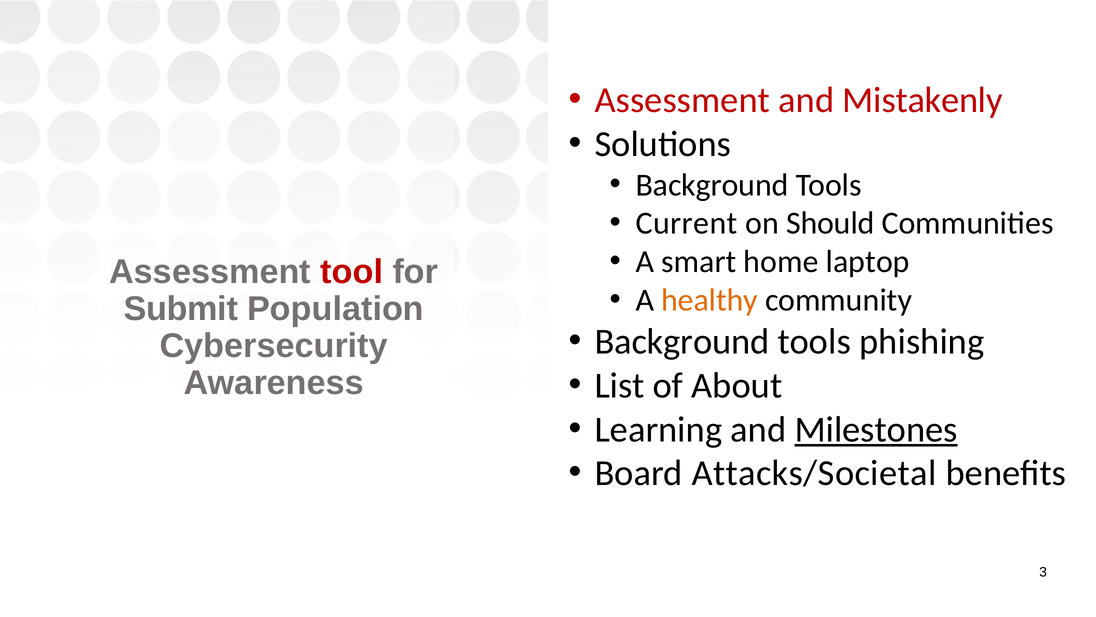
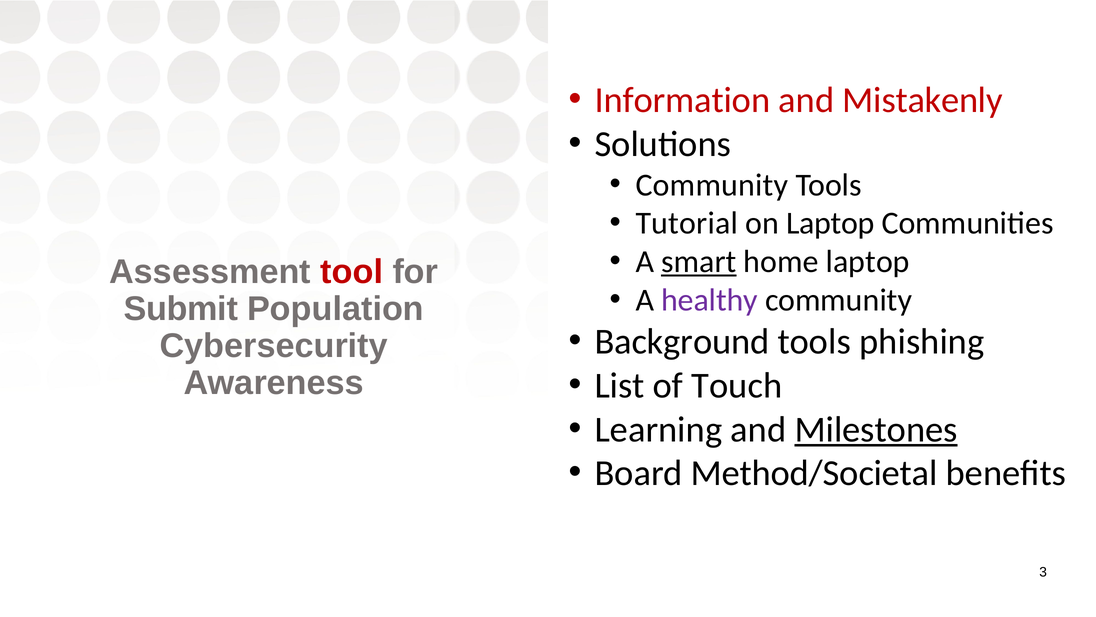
Assessment at (682, 100): Assessment -> Information
Background at (712, 185): Background -> Community
Current: Current -> Tutorial
on Should: Should -> Laptop
smart underline: none -> present
healthy colour: orange -> purple
About: About -> Touch
Attacks/Societal: Attacks/Societal -> Method/Societal
